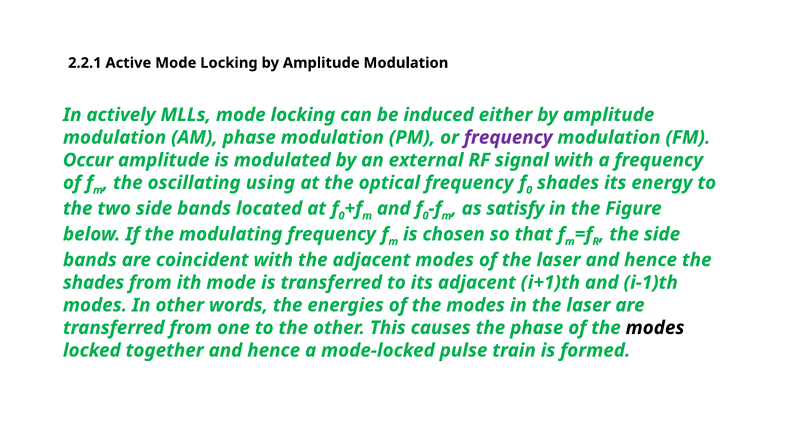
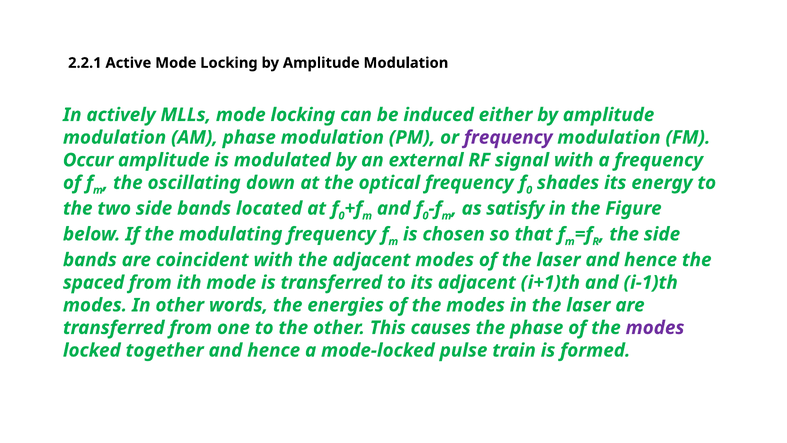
using: using -> down
shades at (94, 282): shades -> spaced
modes at (655, 328) colour: black -> purple
